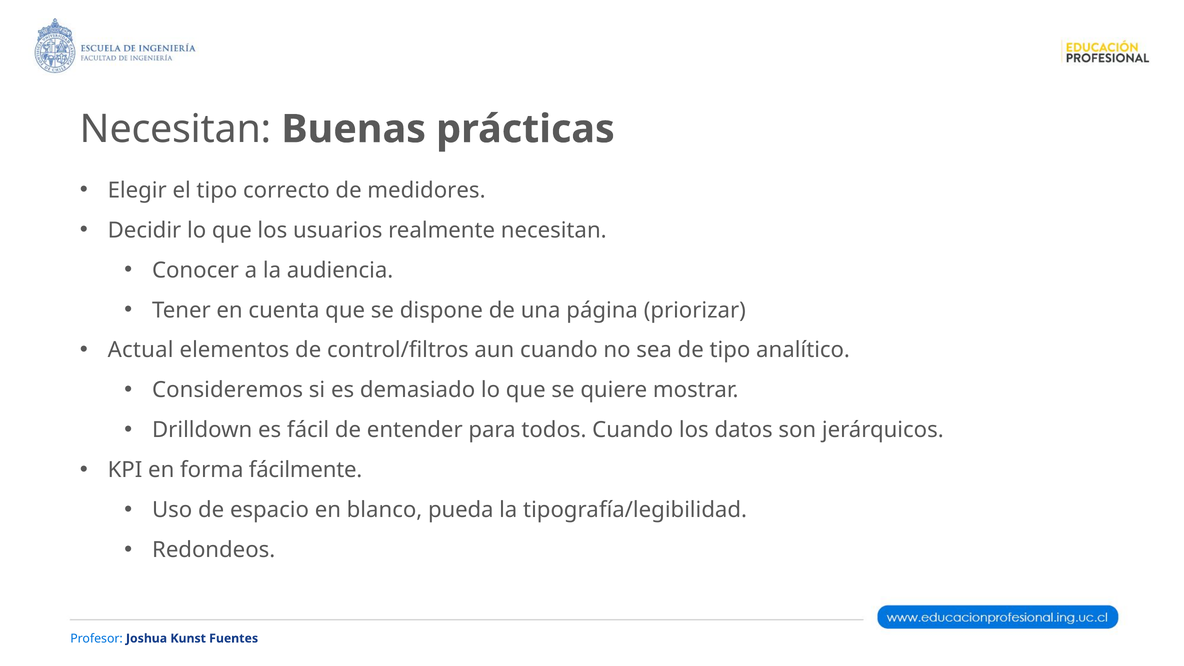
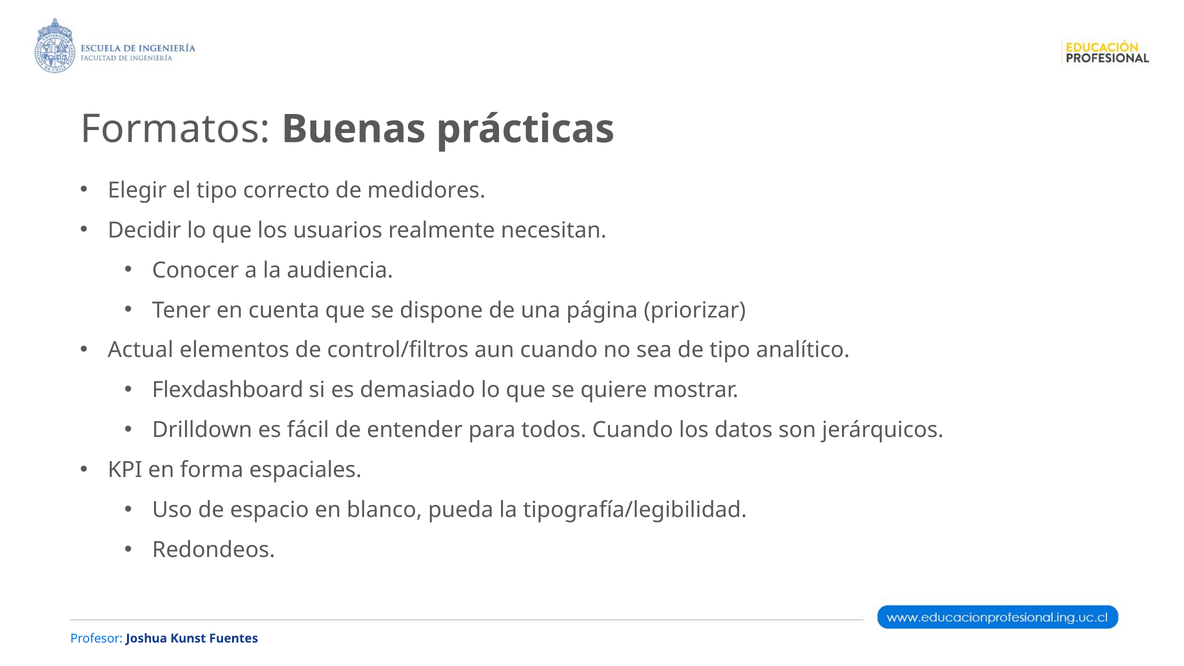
Necesitan at (176, 129): Necesitan -> Formatos
Consideremos: Consideremos -> Flexdashboard
fácilmente: fácilmente -> espaciales
